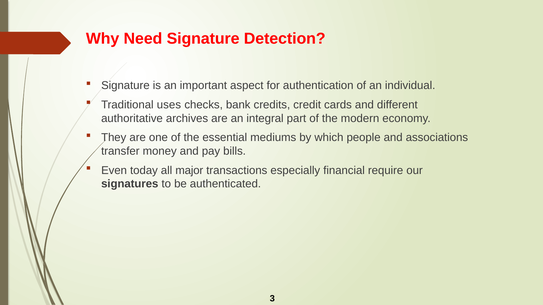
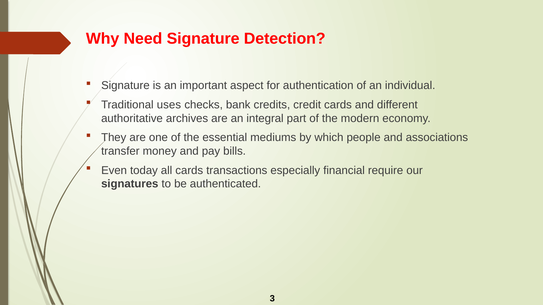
all major: major -> cards
